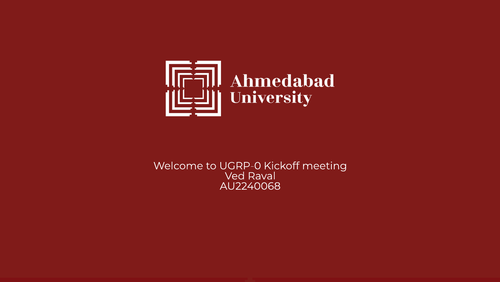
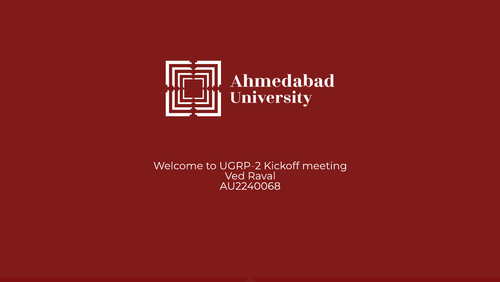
UGRP-0: UGRP-0 -> UGRP-2
